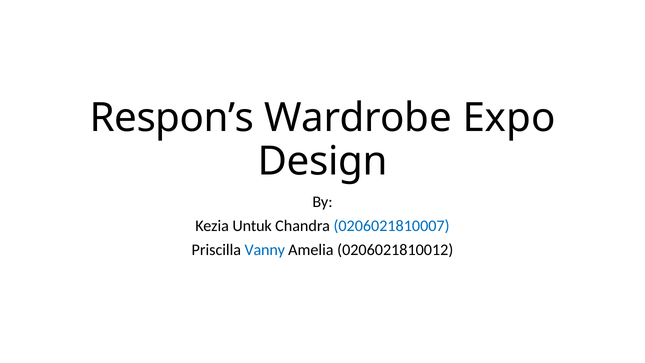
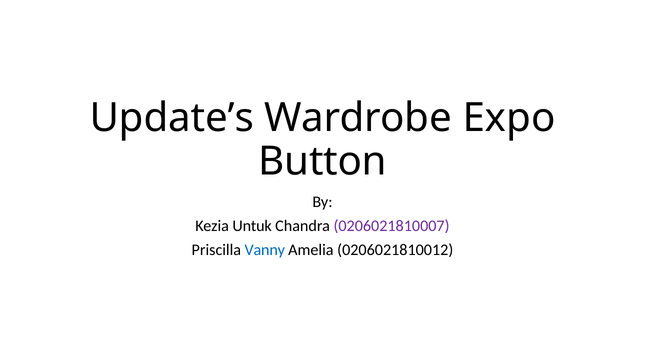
Respon’s: Respon’s -> Update’s
Design: Design -> Button
0206021810007 colour: blue -> purple
